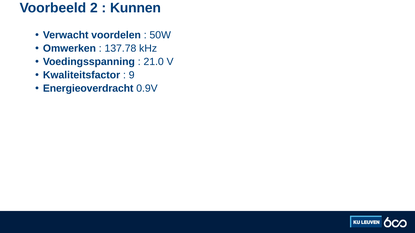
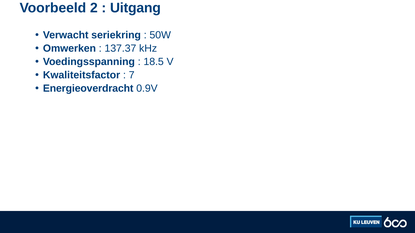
Kunnen: Kunnen -> Uitgang
voordelen: voordelen -> seriekring
137.78: 137.78 -> 137.37
21.0: 21.0 -> 18.5
9: 9 -> 7
